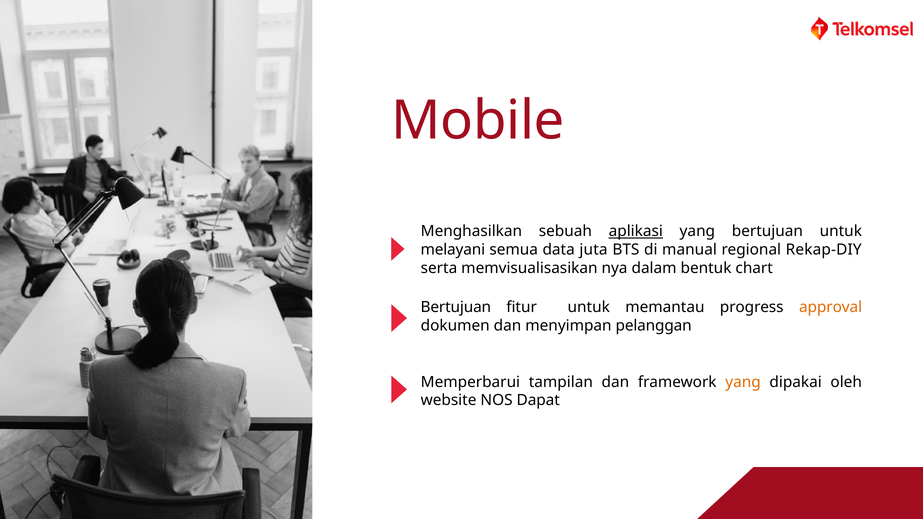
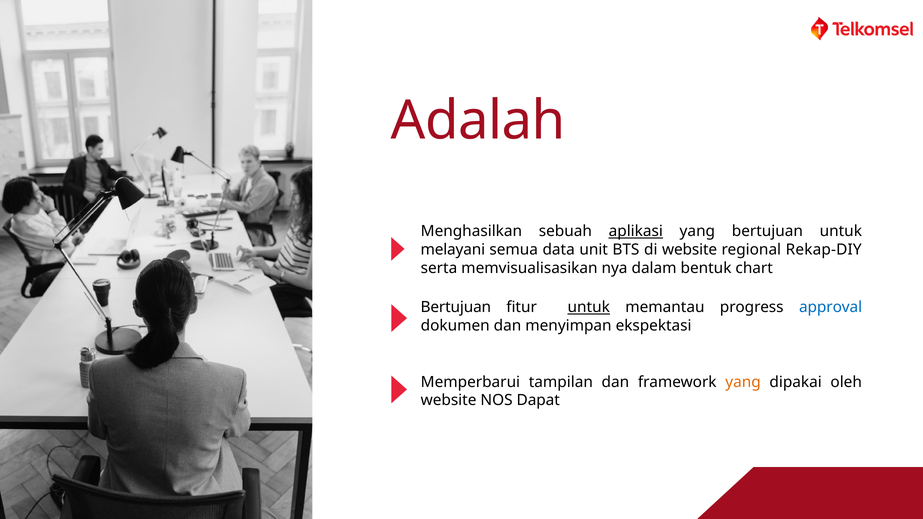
Mobile: Mobile -> Adalah
juta: juta -> unit
di manual: manual -> website
untuk at (589, 307) underline: none -> present
approval colour: orange -> blue
pelanggan: pelanggan -> ekspektasi
